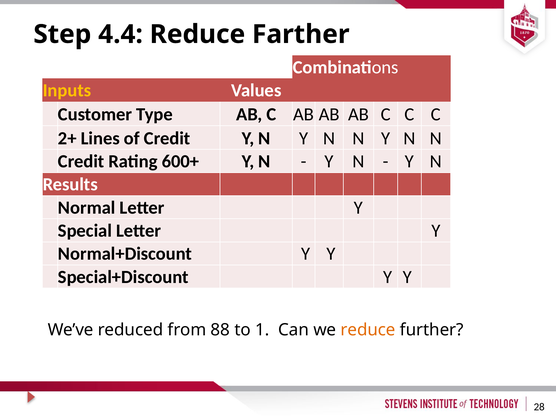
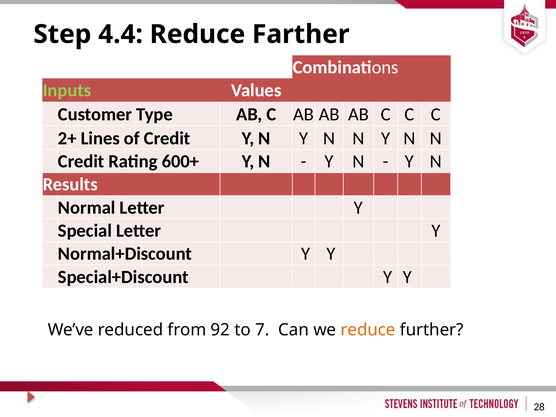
Inputs colour: yellow -> light green
88: 88 -> 92
1: 1 -> 7
